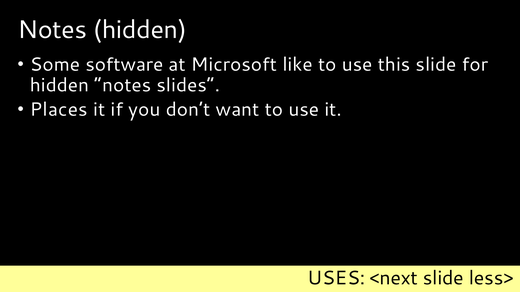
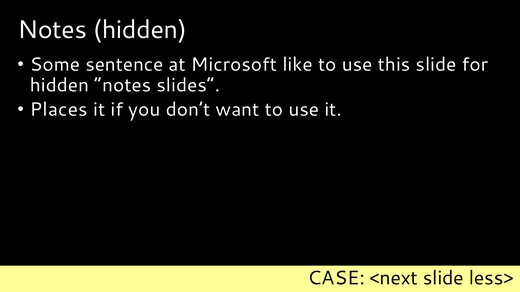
software: software -> sentence
USES: USES -> CASE
